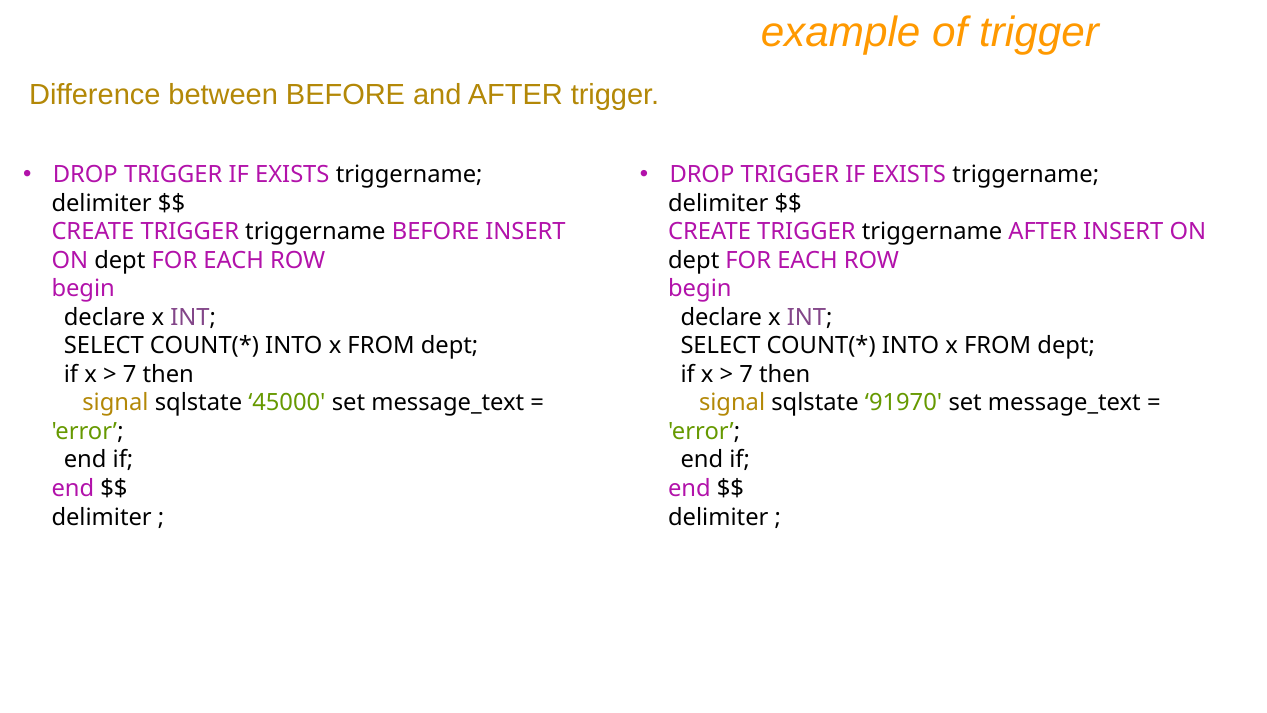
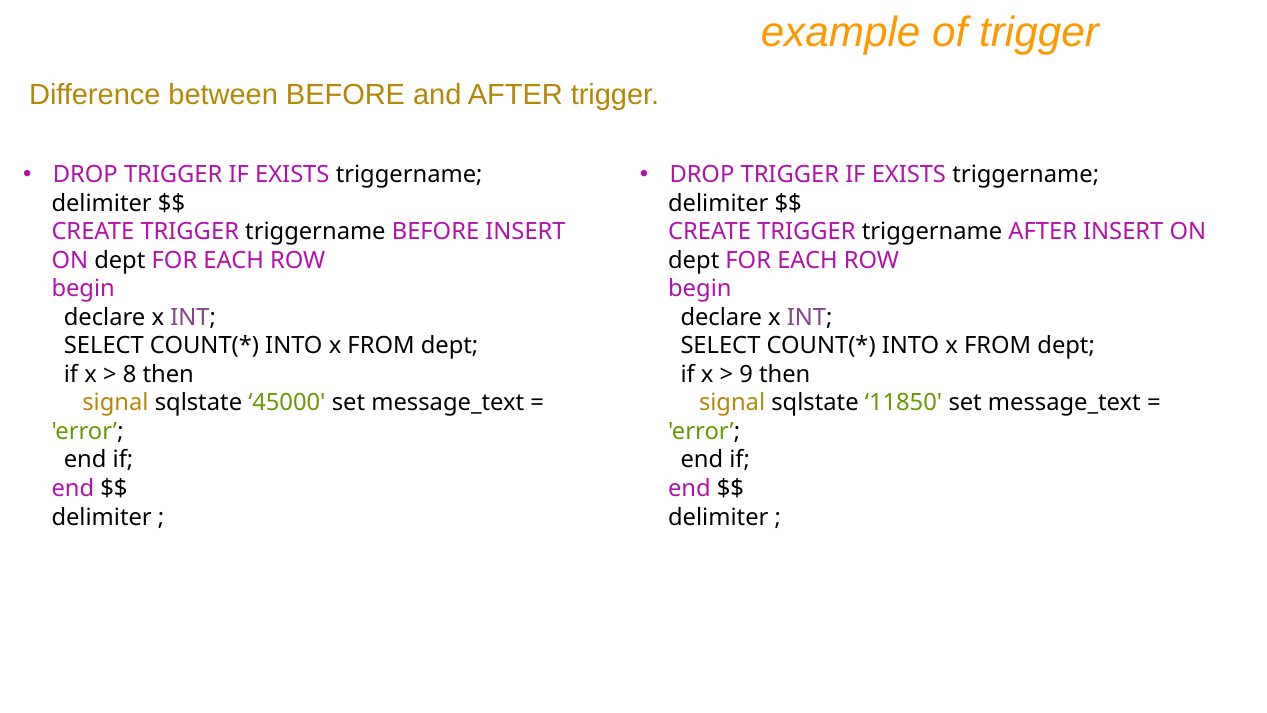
7 at (130, 374): 7 -> 8
7 at (746, 374): 7 -> 9
91970: 91970 -> 11850
